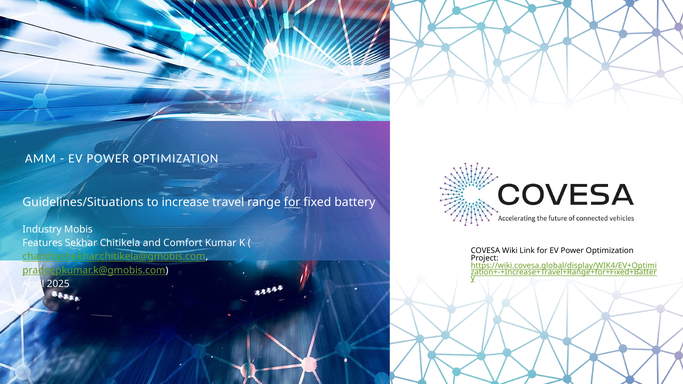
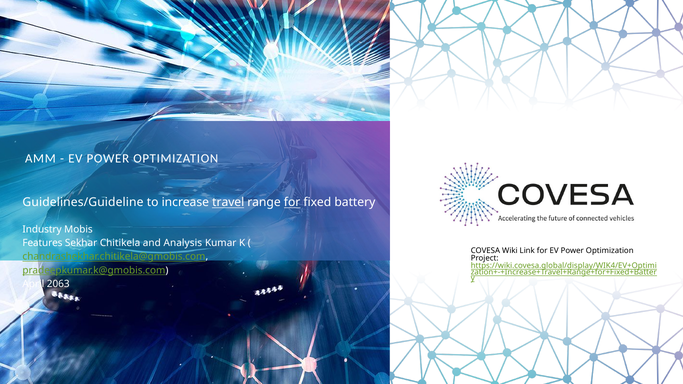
Guidelines/Situations: Guidelines/Situations -> Guidelines/Guideline
travel underline: none -> present
Comfort: Comfort -> Analysis
2025: 2025 -> 2063
